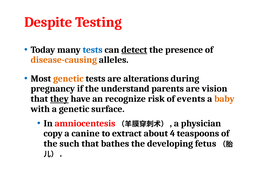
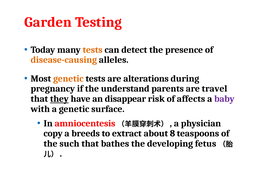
Despite: Despite -> Garden
tests at (93, 50) colour: blue -> orange
detect underline: present -> none
vision: vision -> travel
recognize: recognize -> disappear
events: events -> affects
baby colour: orange -> purple
canine: canine -> breeds
4: 4 -> 8
